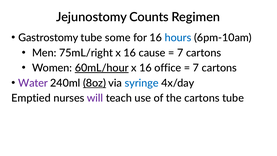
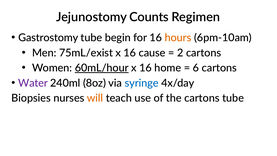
some: some -> begin
hours colour: blue -> orange
75mL/right: 75mL/right -> 75mL/exist
7 at (180, 53): 7 -> 2
office: office -> home
7 at (196, 68): 7 -> 6
8oz underline: present -> none
Emptied: Emptied -> Biopsies
will colour: purple -> orange
